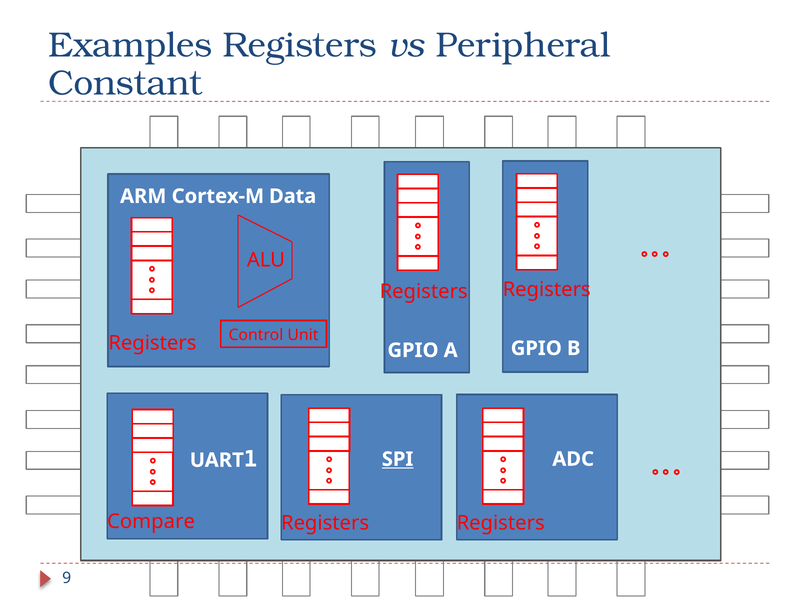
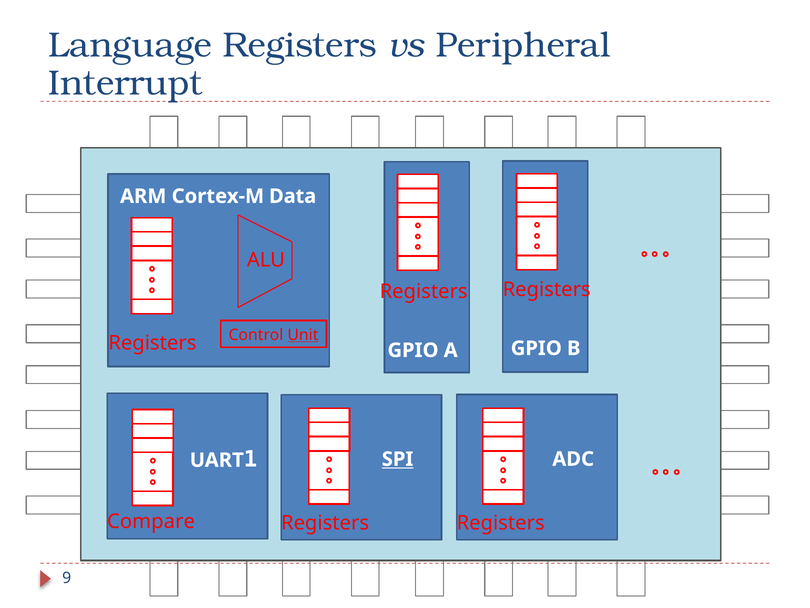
Examples: Examples -> Language
Constant: Constant -> Interrupt
Unit underline: none -> present
